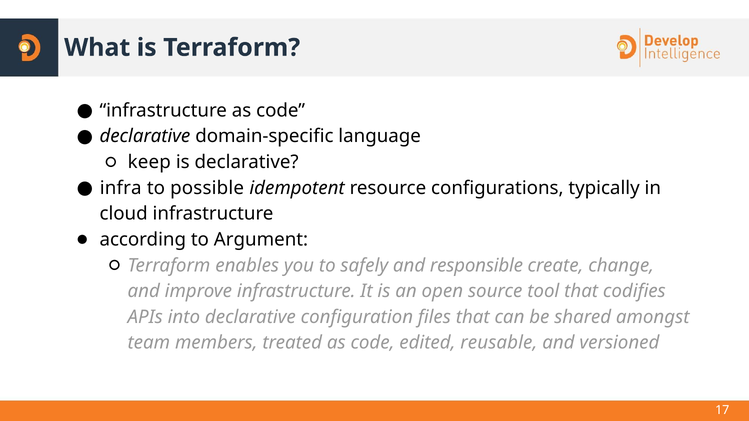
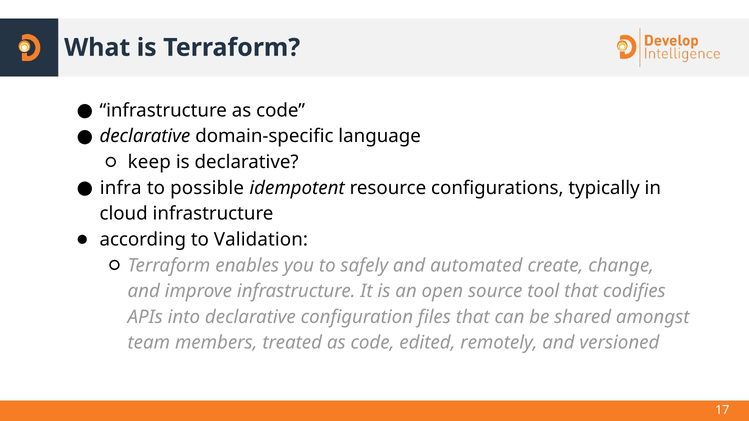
Argument: Argument -> Validation
responsible: responsible -> automated
reusable: reusable -> remotely
